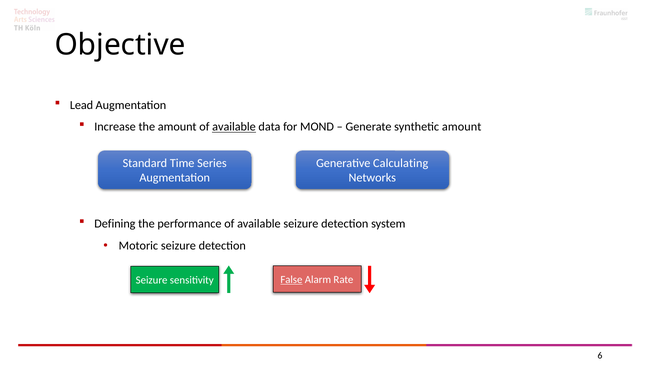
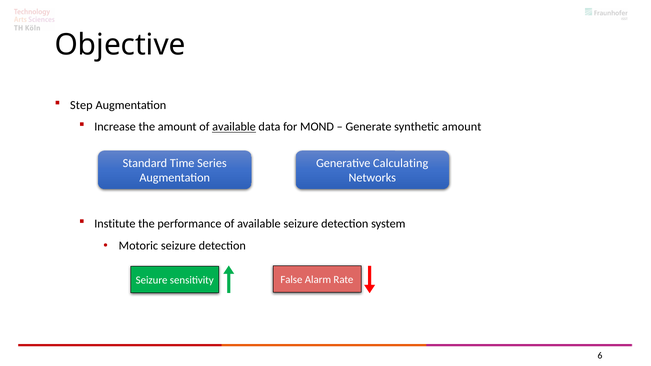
Lead: Lead -> Step
Defining: Defining -> Institute
False underline: present -> none
